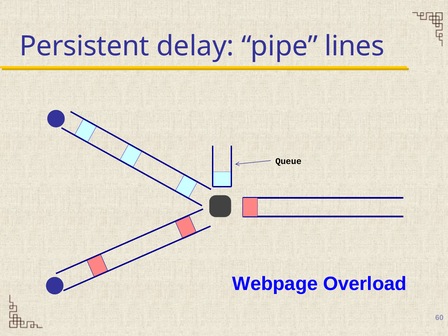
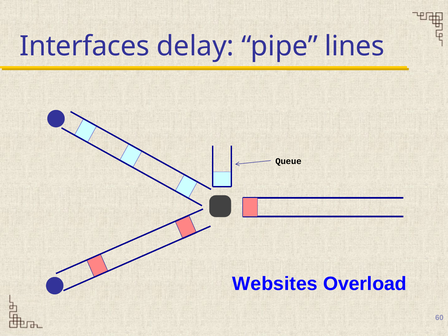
Persistent: Persistent -> Interfaces
Webpage: Webpage -> Websites
